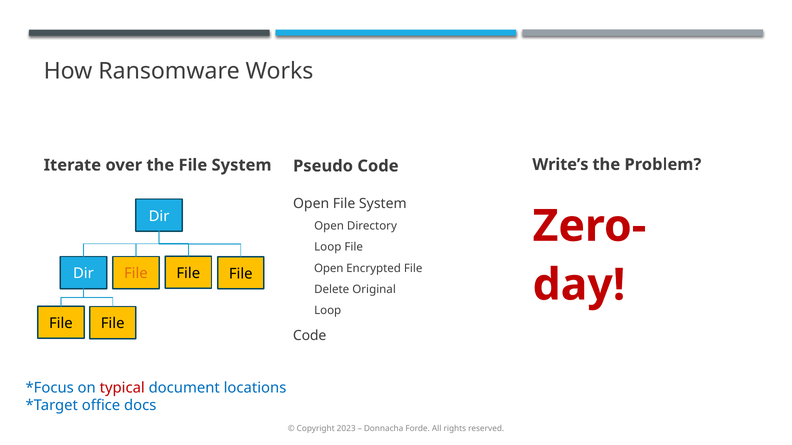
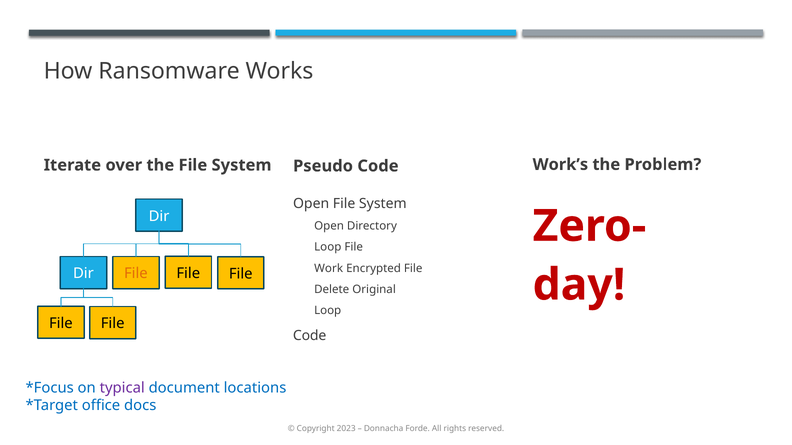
Write’s: Write’s -> Work’s
Open at (329, 269): Open -> Work
typical colour: red -> purple
